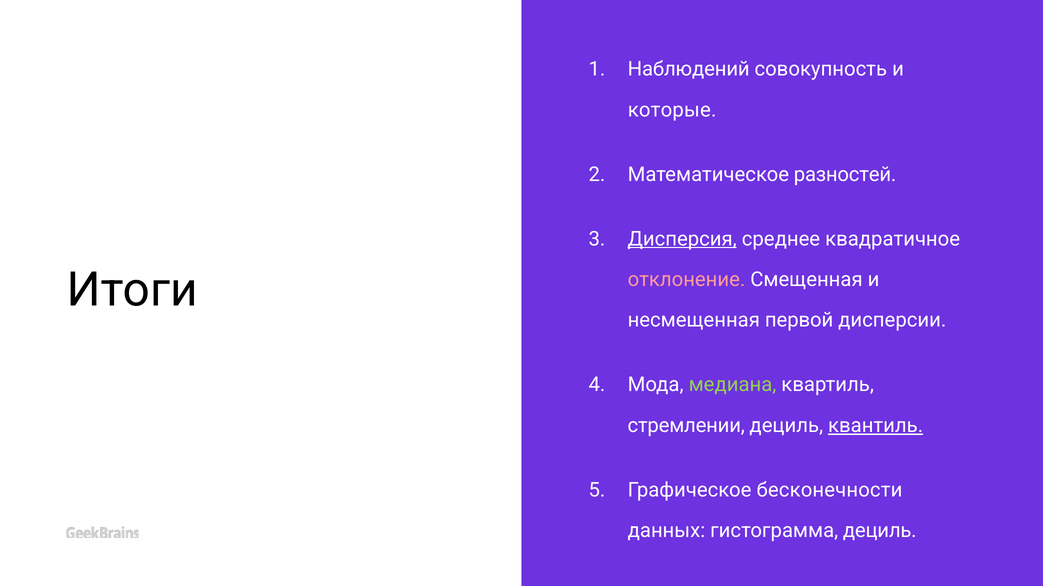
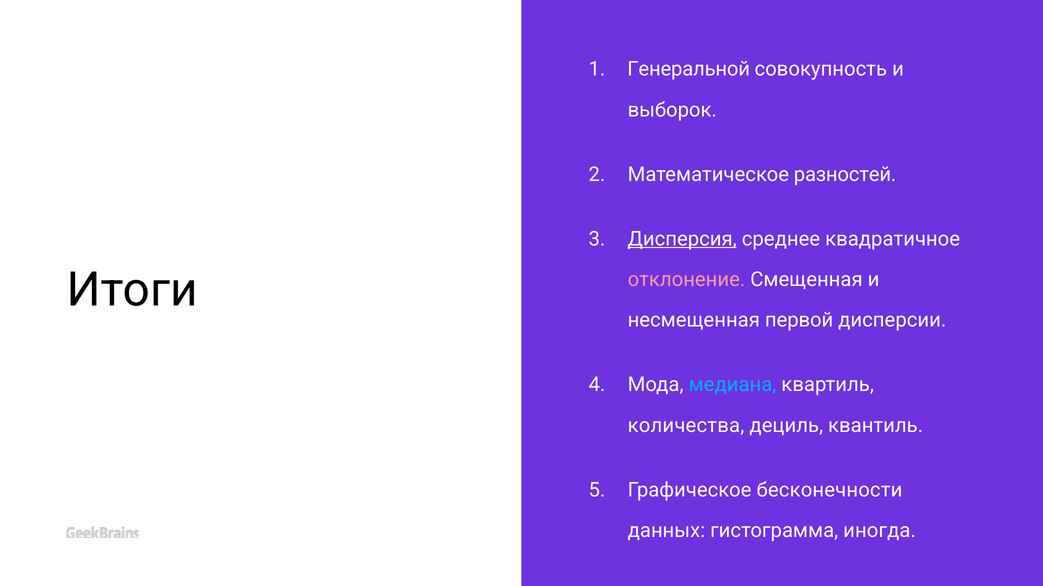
Наблюдений: Наблюдений -> Генеральной
которые: которые -> выборок
медиана colour: light green -> light blue
стремлении: стремлении -> количества
квантиль underline: present -> none
гистограмма дециль: дециль -> иногда
